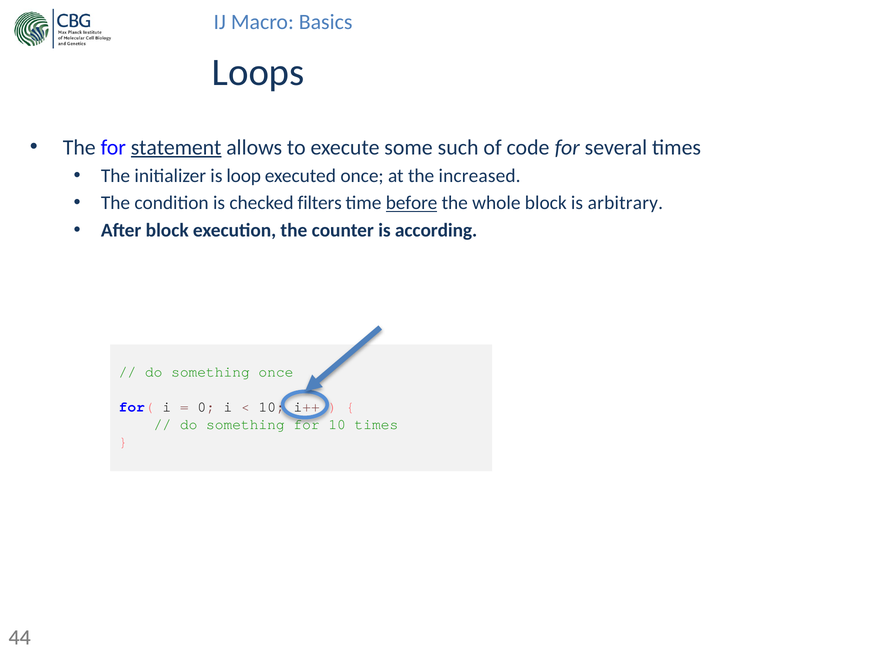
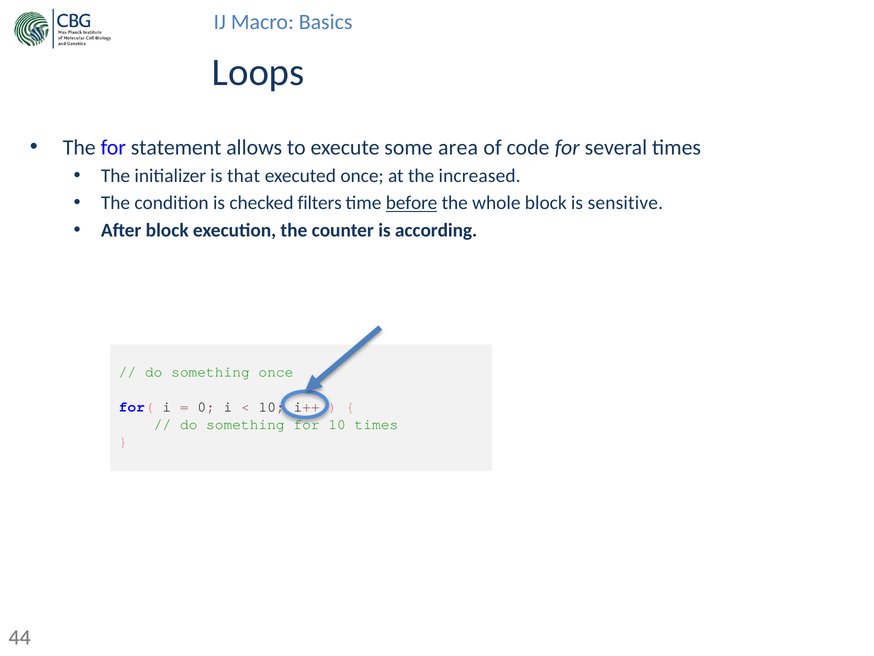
statement underline: present -> none
such: such -> area
loop: loop -> that
arbitrary: arbitrary -> sensitive
